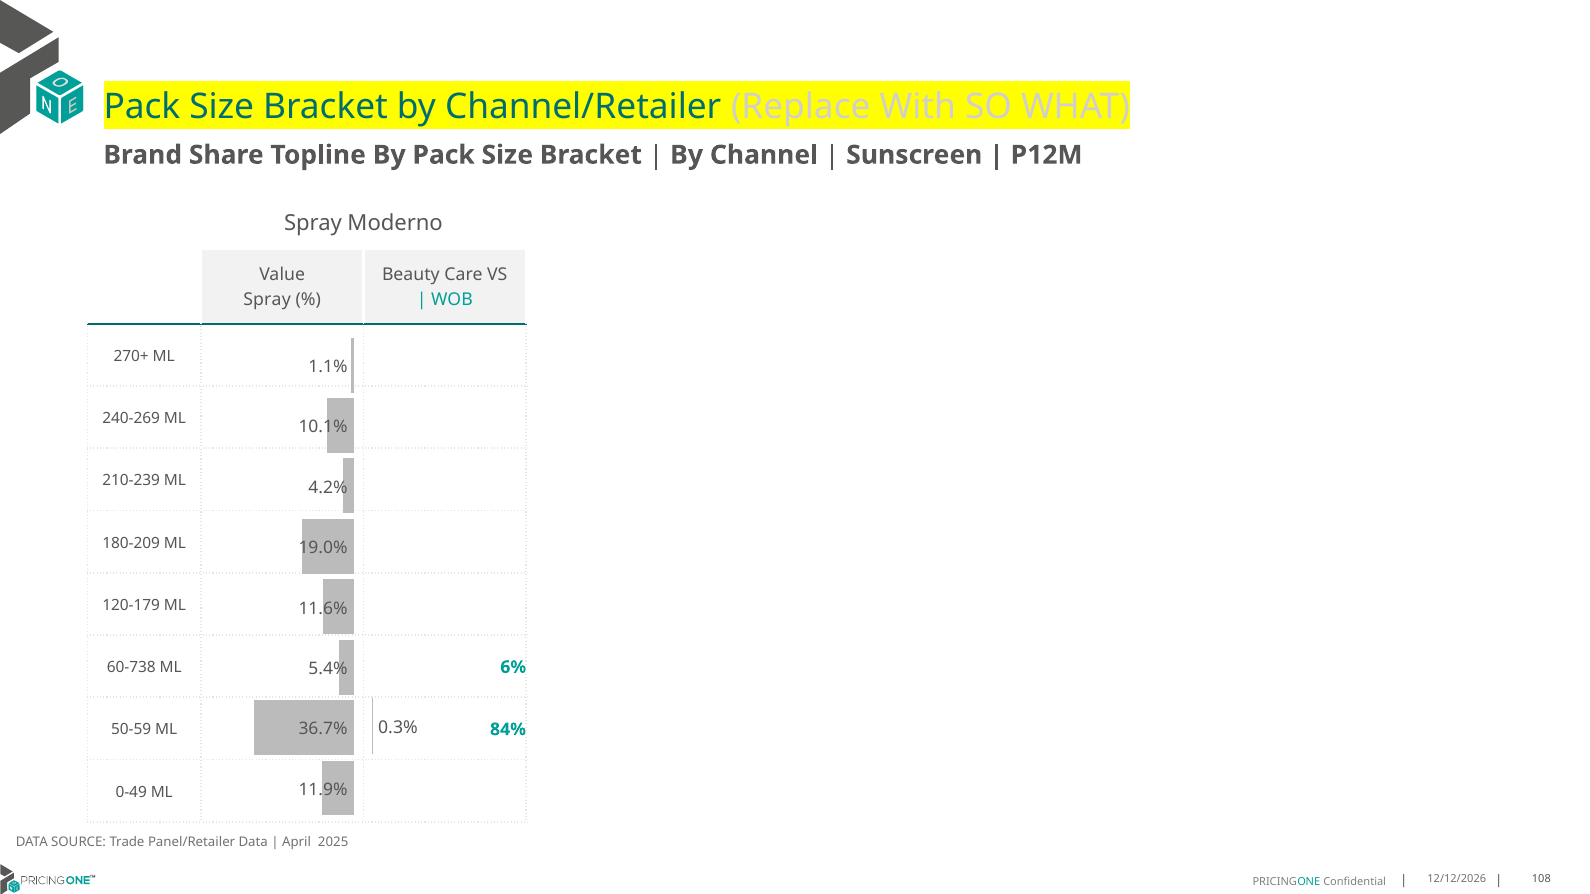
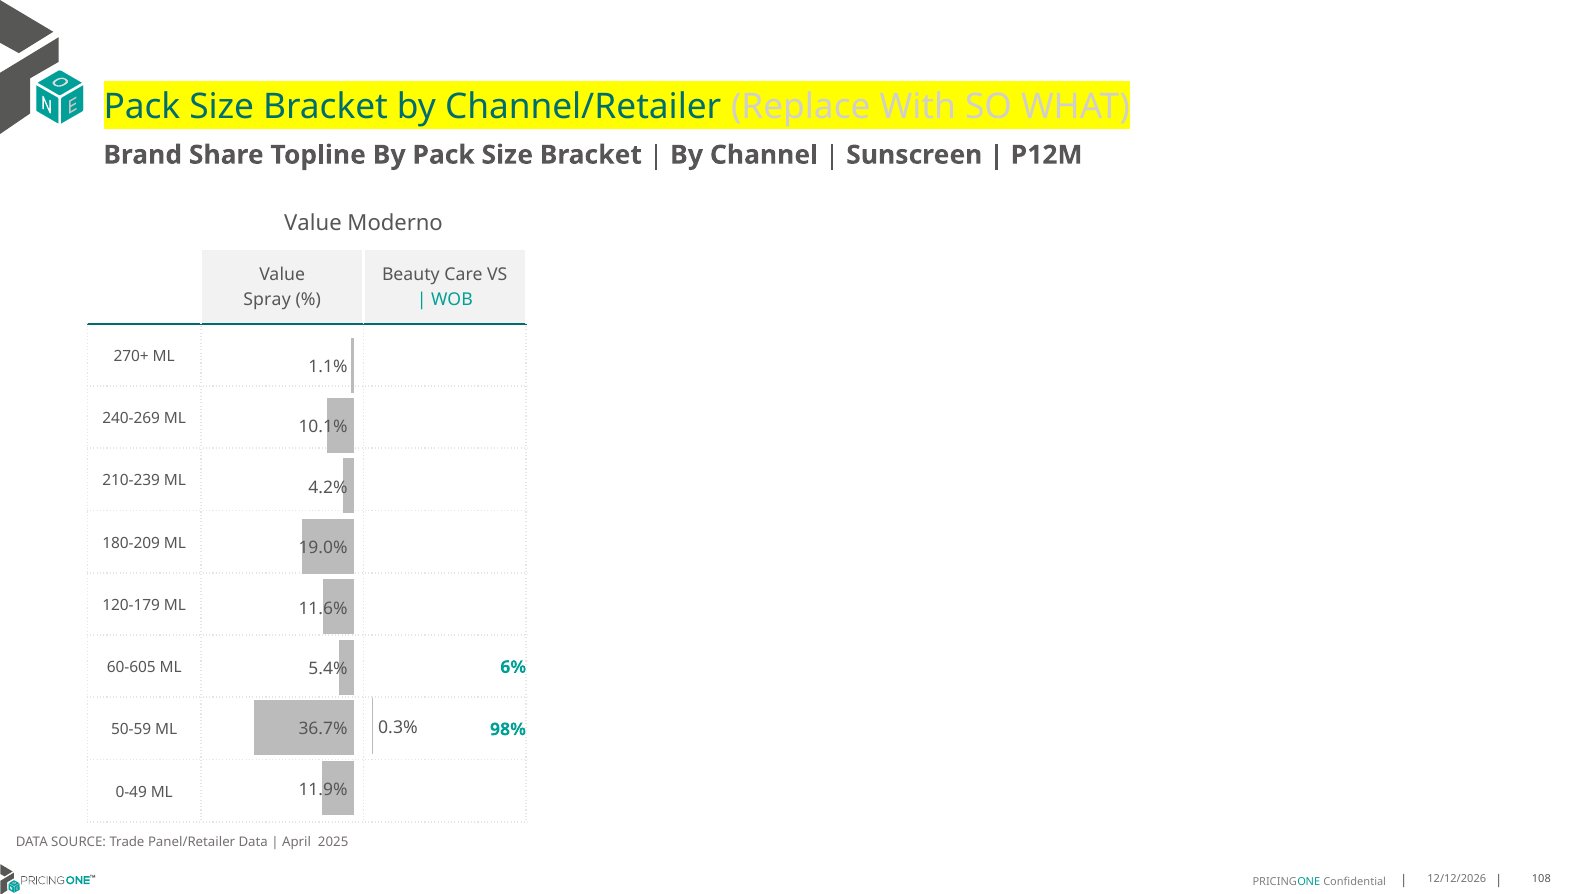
Spray at (313, 223): Spray -> Value
60-738: 60-738 -> 60-605
84%: 84% -> 98%
